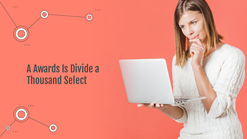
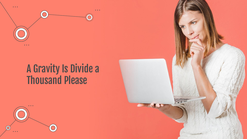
Awards: Awards -> Gravity
Select: Select -> Please
